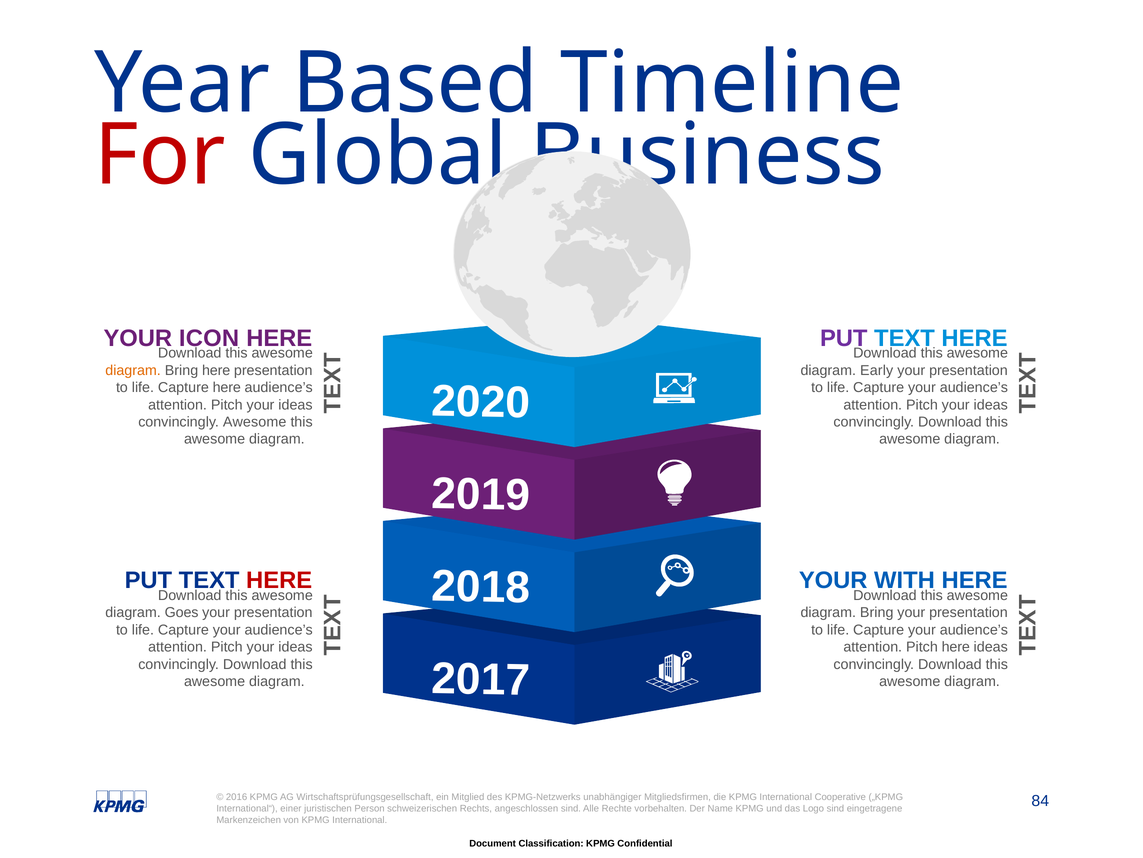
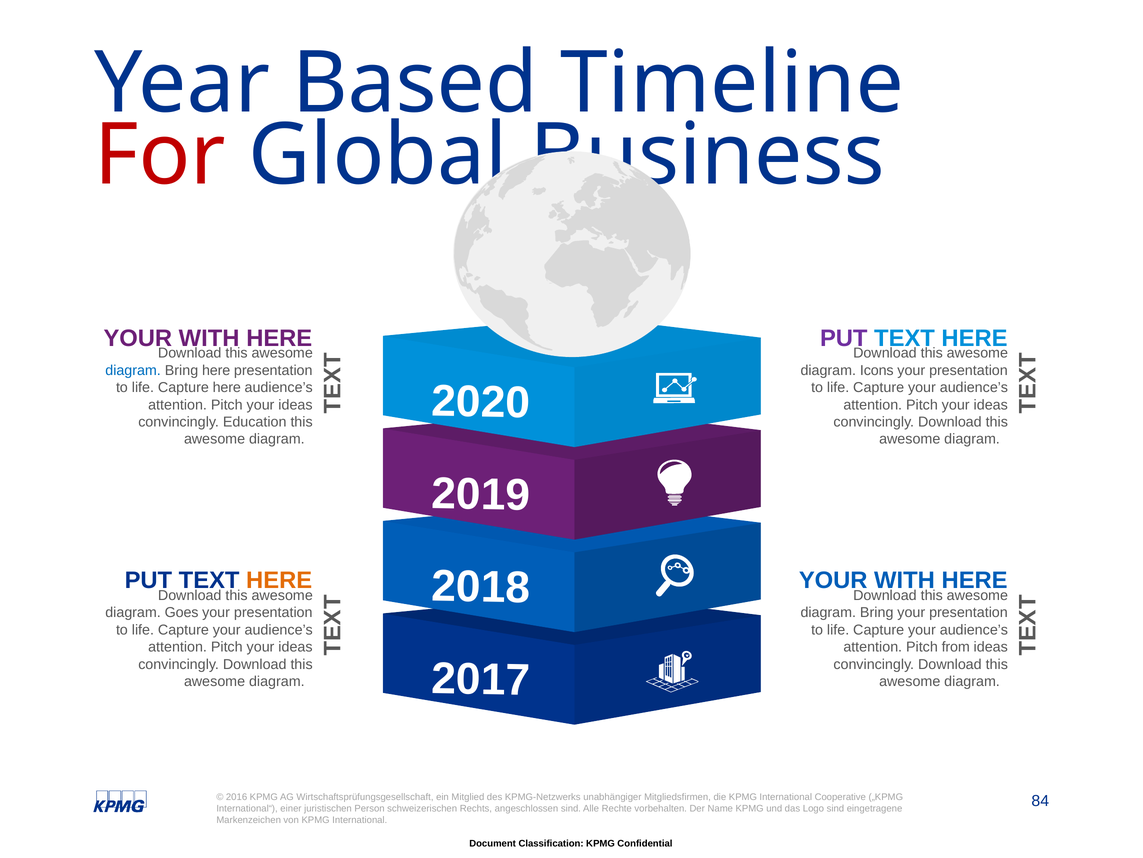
ICON at (209, 338): ICON -> WITH
diagram at (133, 370) colour: orange -> blue
Early: Early -> Icons
convincingly Awesome: Awesome -> Education
HERE at (279, 580) colour: red -> orange
Pitch here: here -> from
